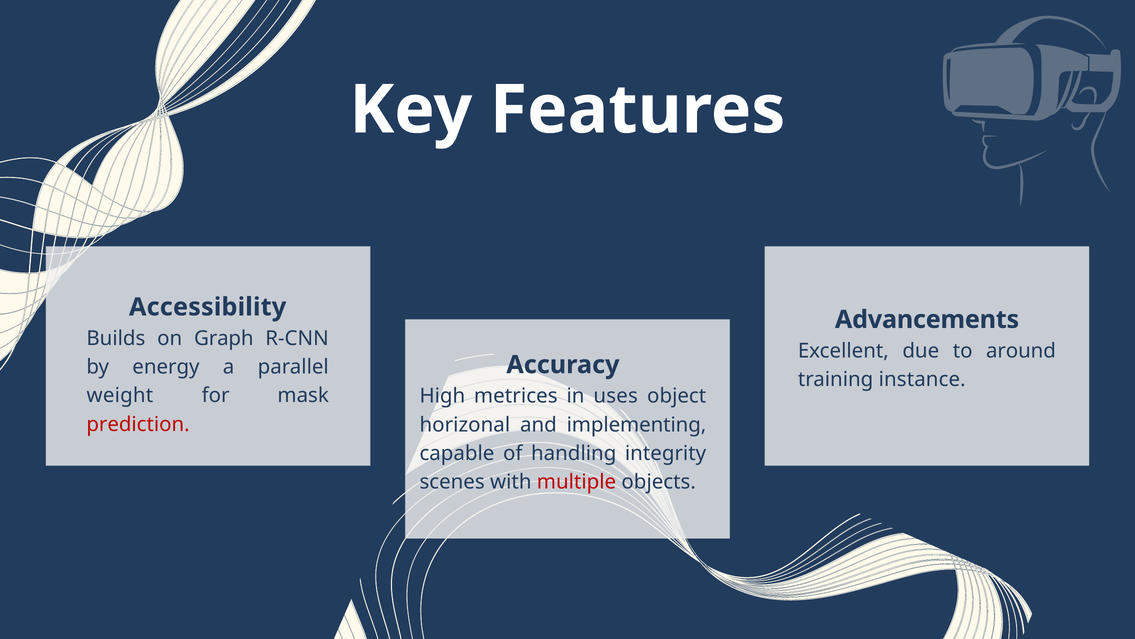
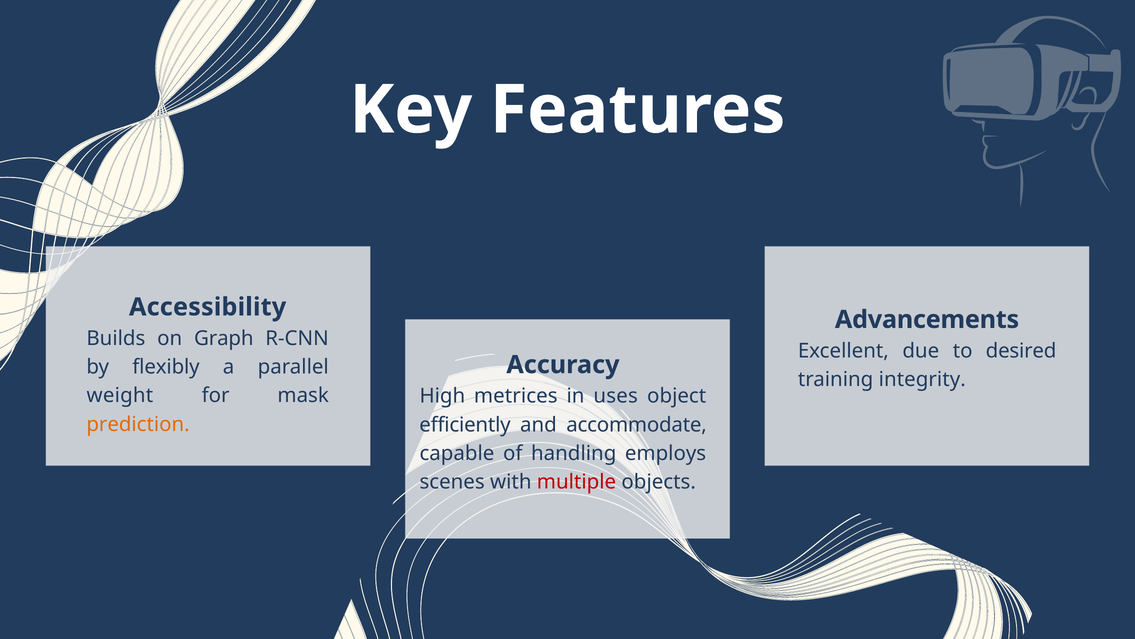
around: around -> desired
energy: energy -> flexibly
instance: instance -> integrity
prediction colour: red -> orange
horizonal: horizonal -> efficiently
implementing: implementing -> accommodate
integrity: integrity -> employs
